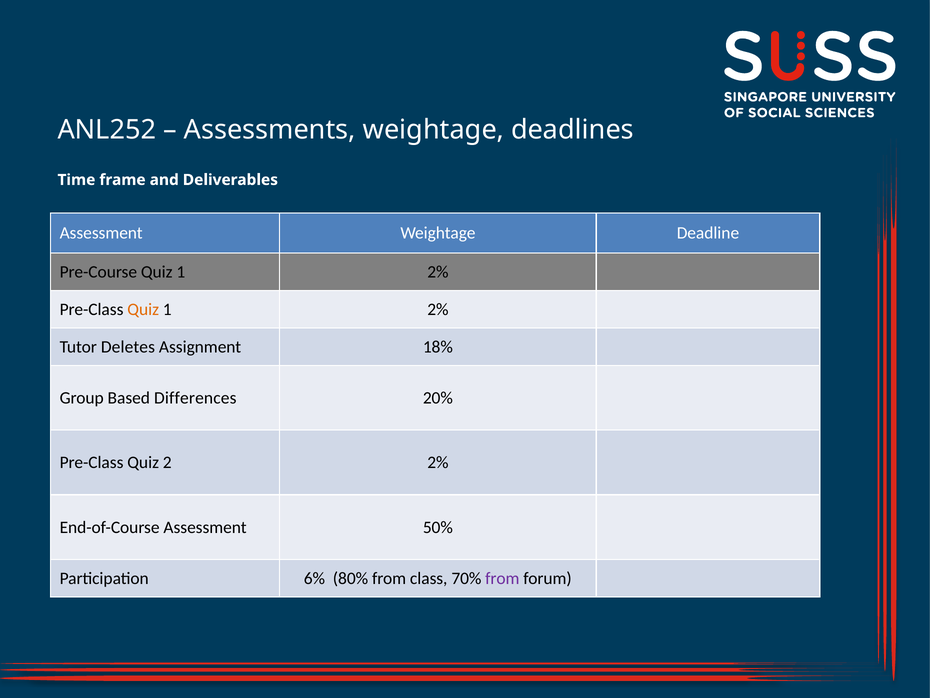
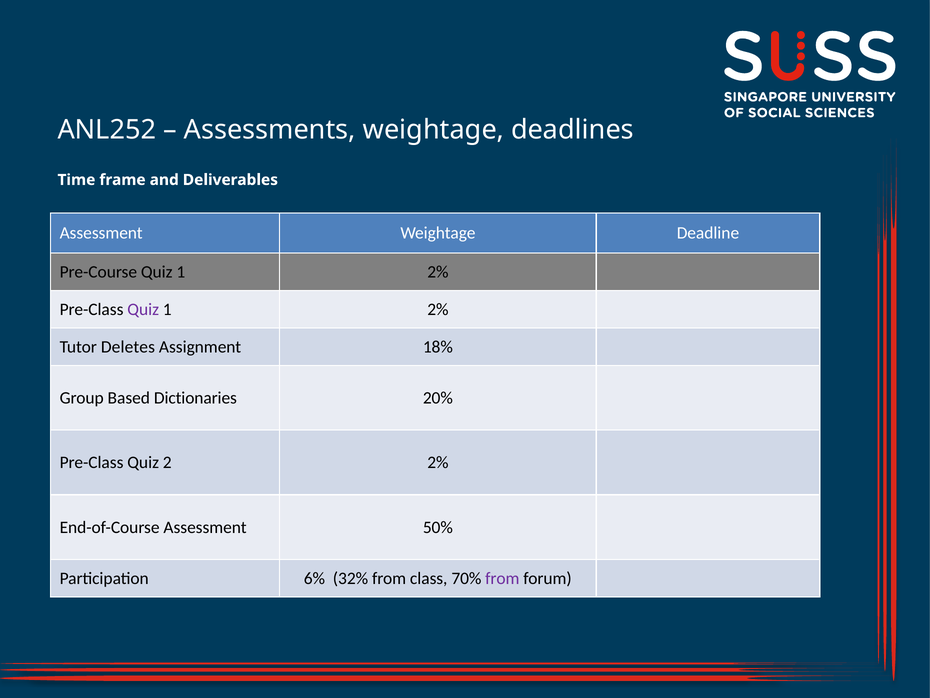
Quiz at (143, 309) colour: orange -> purple
Differences: Differences -> Dictionaries
80%: 80% -> 32%
